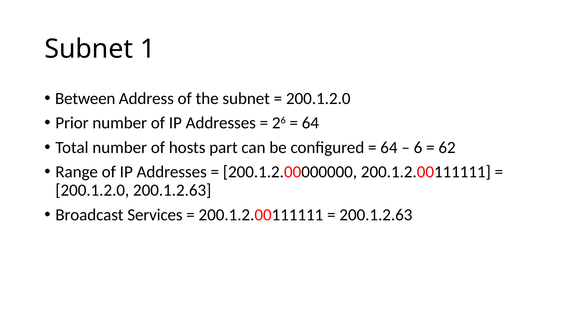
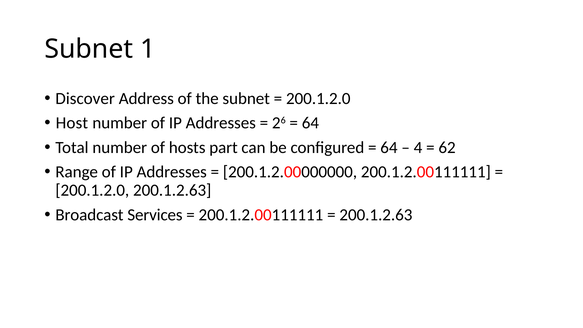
Between: Between -> Discover
Prior: Prior -> Host
6: 6 -> 4
